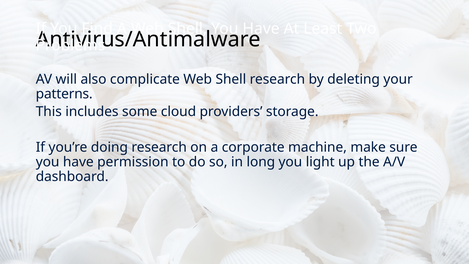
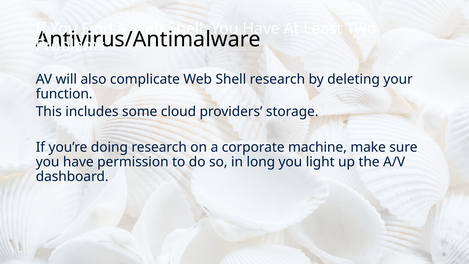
patterns: patterns -> function
